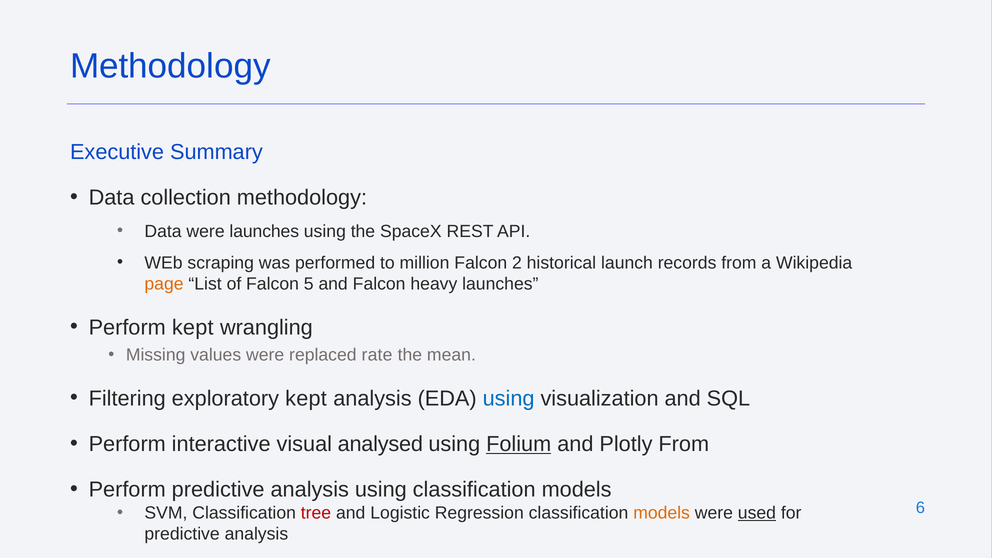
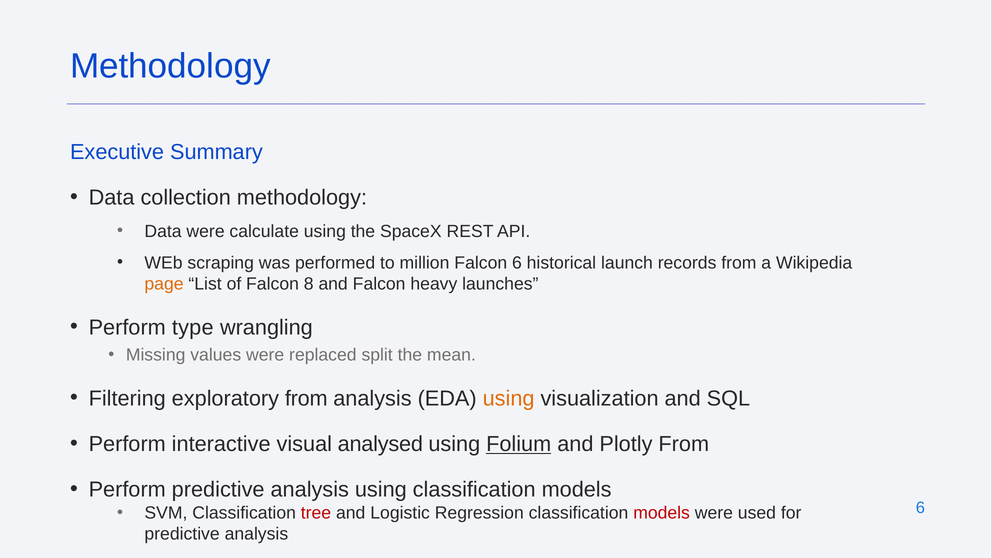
were launches: launches -> calculate
Falcon 2: 2 -> 6
5: 5 -> 8
Perform kept: kept -> type
rate: rate -> split
exploratory kept: kept -> from
using at (509, 398) colour: blue -> orange
models at (662, 513) colour: orange -> red
used underline: present -> none
